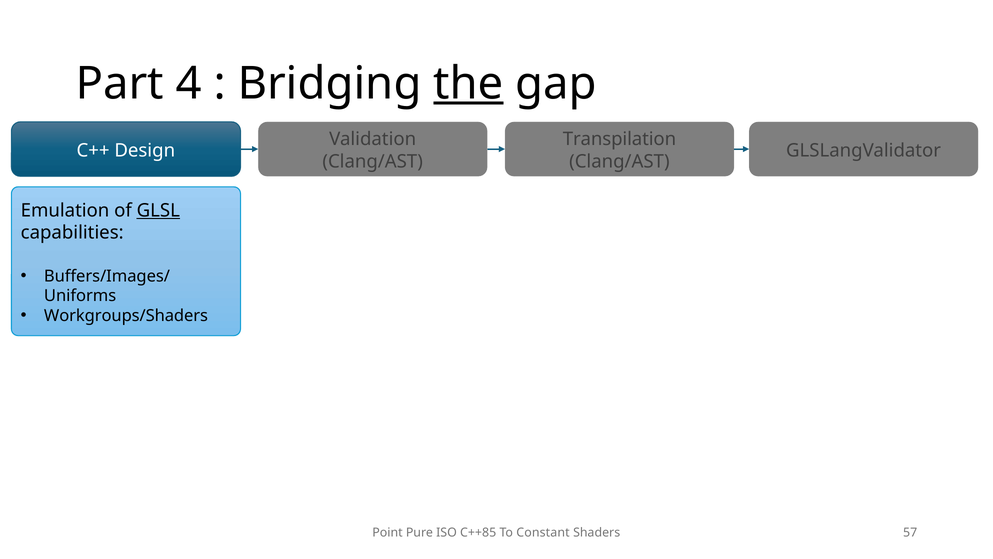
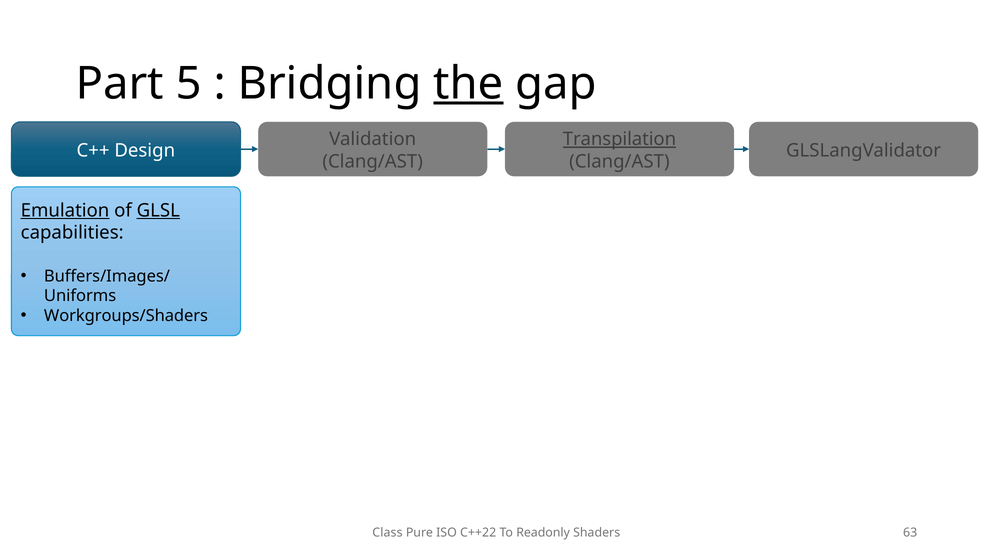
4: 4 -> 5
Transpilation underline: none -> present
Emulation underline: none -> present
Point: Point -> Class
C++85: C++85 -> C++22
Constant: Constant -> Readonly
57: 57 -> 63
